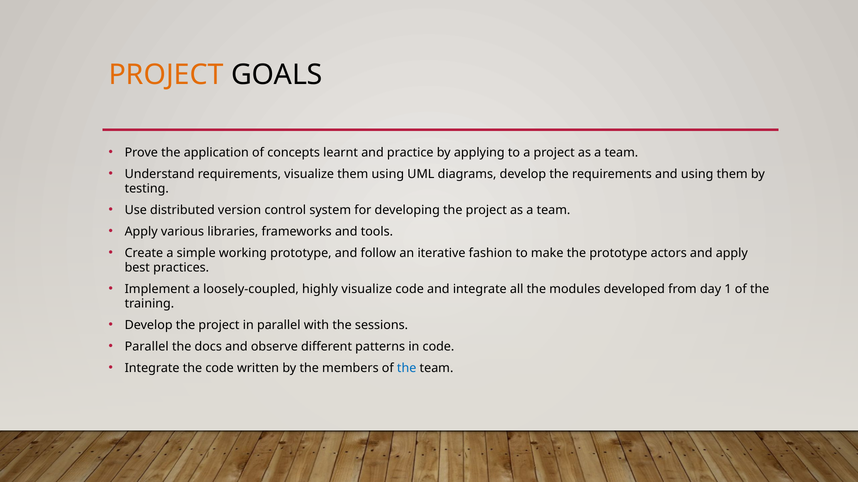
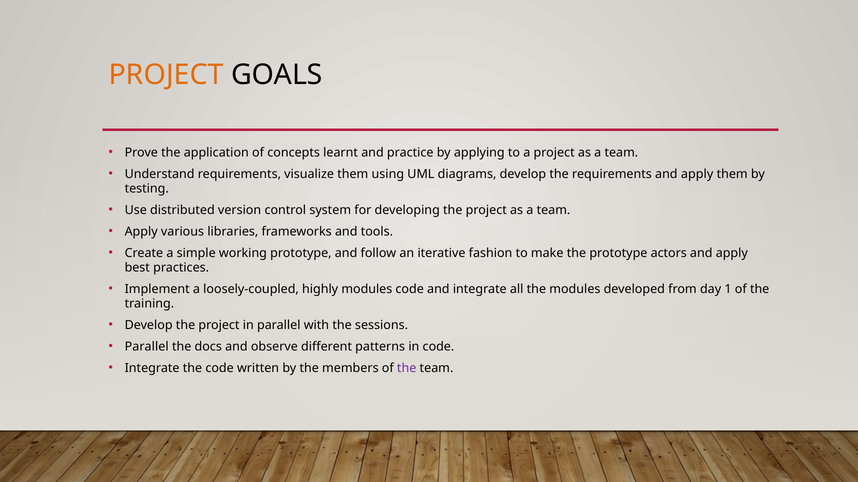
requirements and using: using -> apply
highly visualize: visualize -> modules
the at (407, 369) colour: blue -> purple
